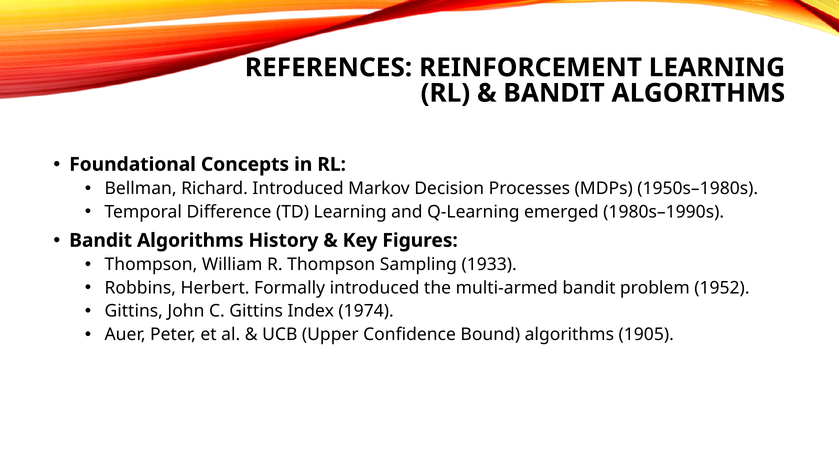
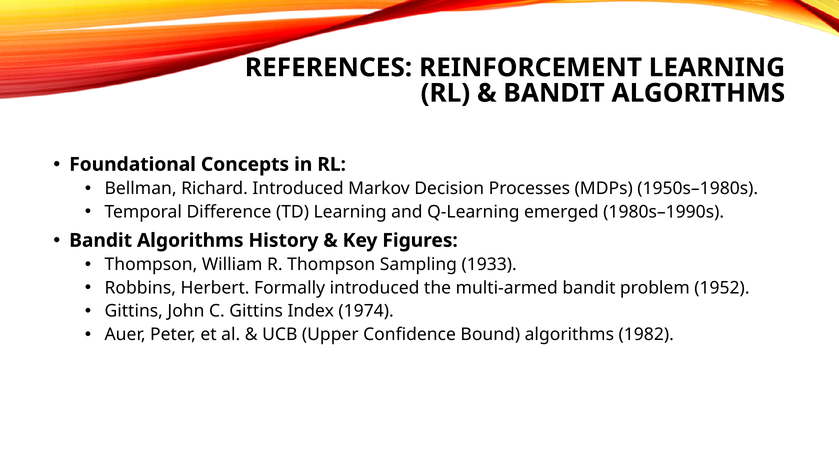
1905: 1905 -> 1982
